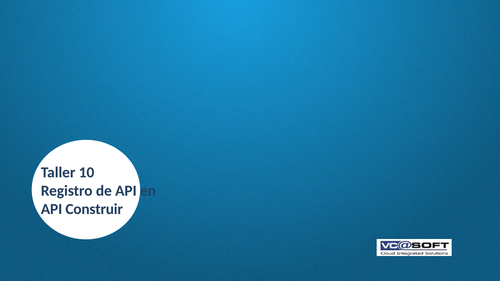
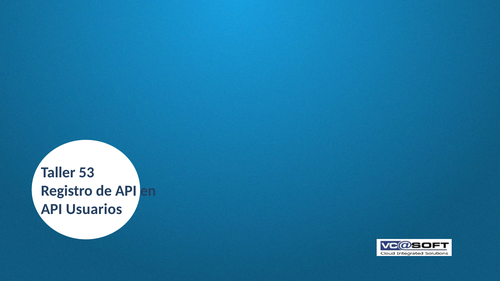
10: 10 -> 53
Construir: Construir -> Usuarios
